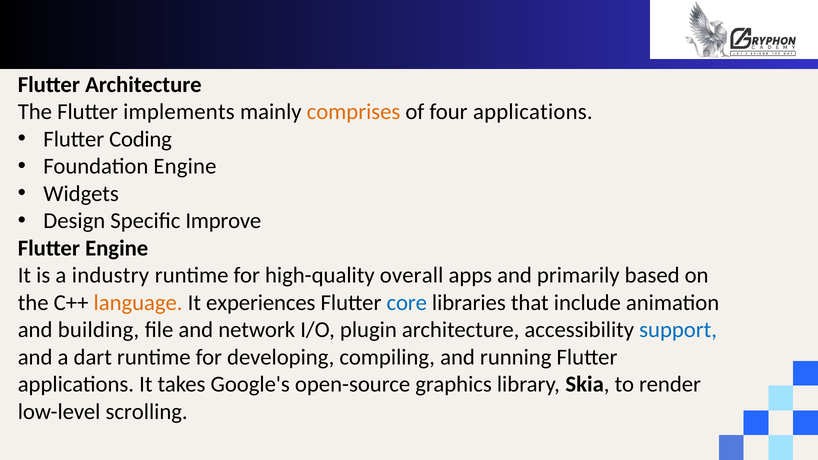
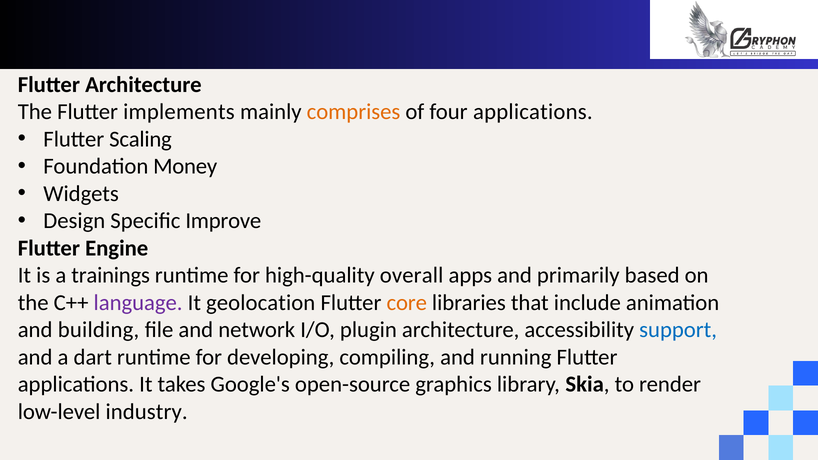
Coding: Coding -> Scaling
Foundation Engine: Engine -> Money
industry: industry -> trainings
language colour: orange -> purple
experiences: experiences -> geolocation
core colour: blue -> orange
scrolling: scrolling -> industry
